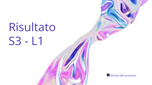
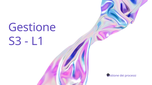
Risultato at (32, 28): Risultato -> Gestione
